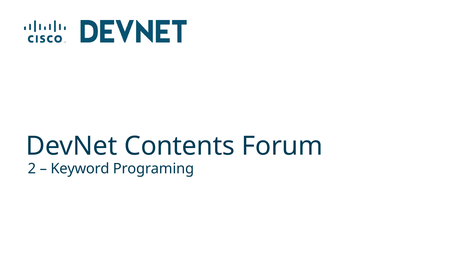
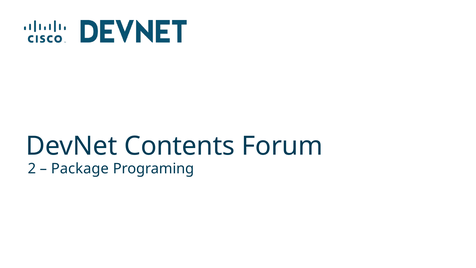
Keyword: Keyword -> Package
